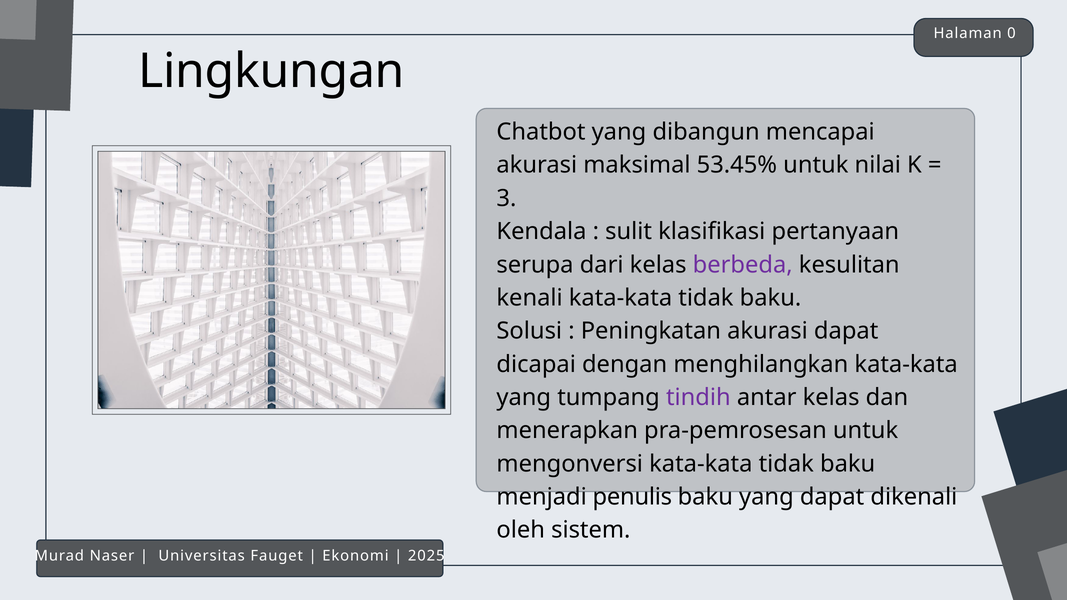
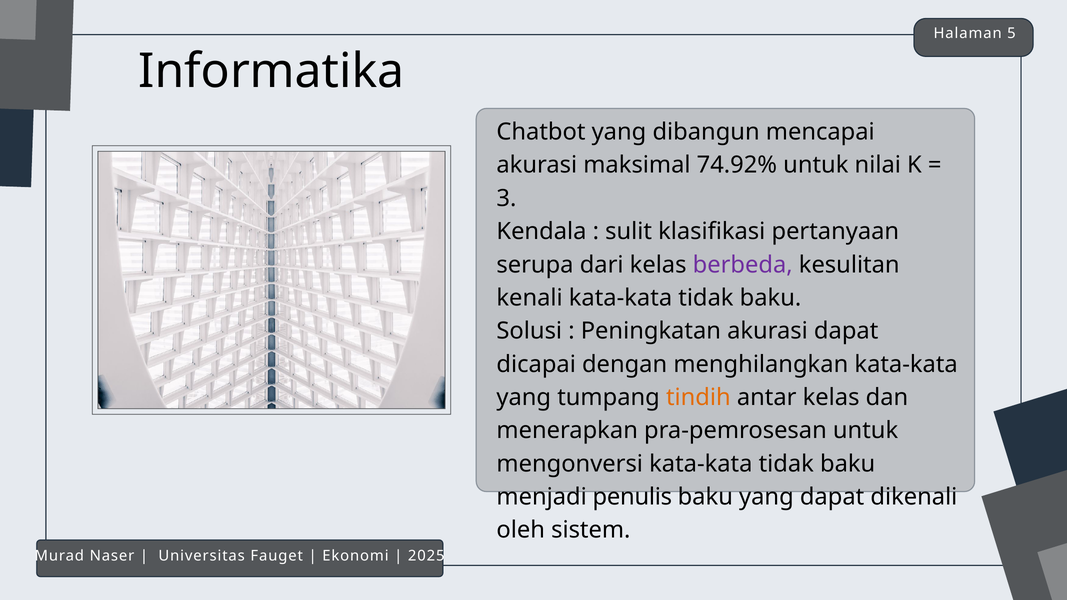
0: 0 -> 5
Lingkungan: Lingkungan -> Informatika
53.45%: 53.45% -> 74.92%
tindih colour: purple -> orange
